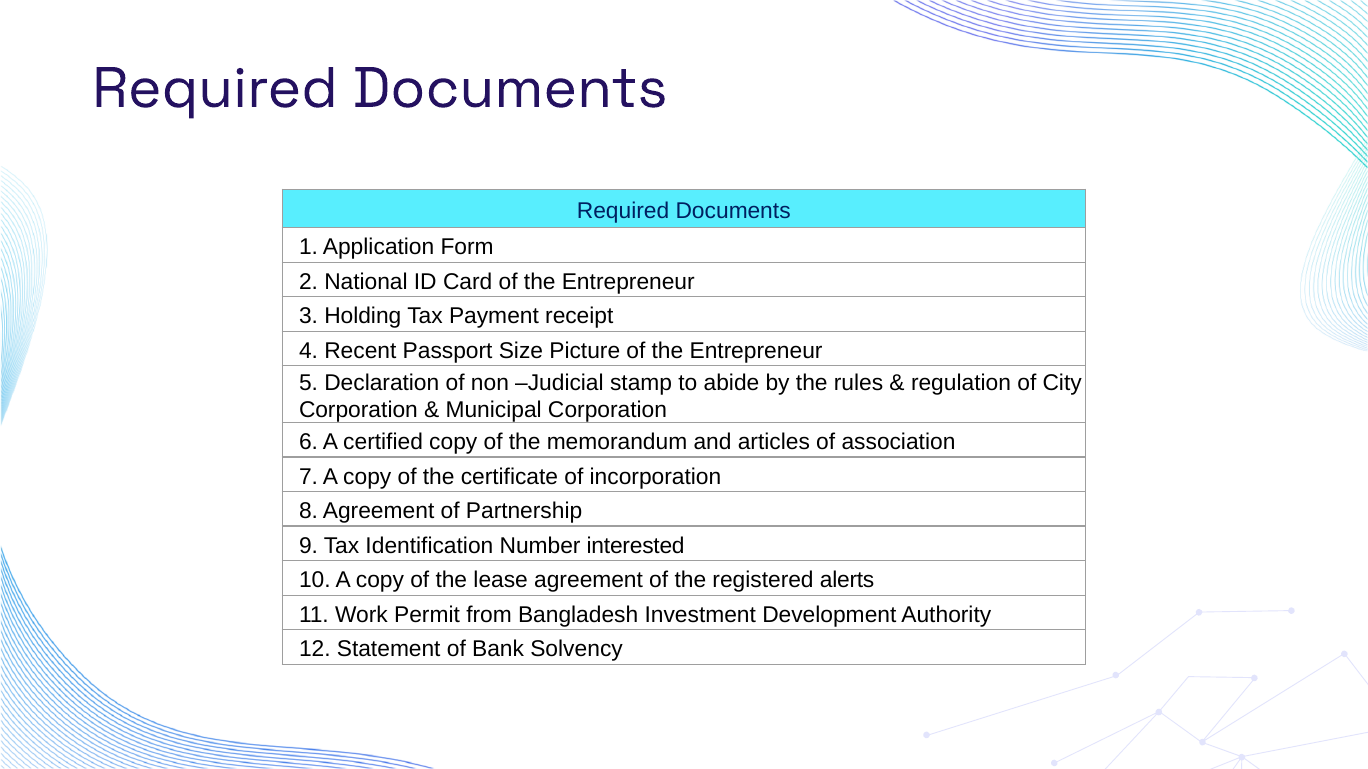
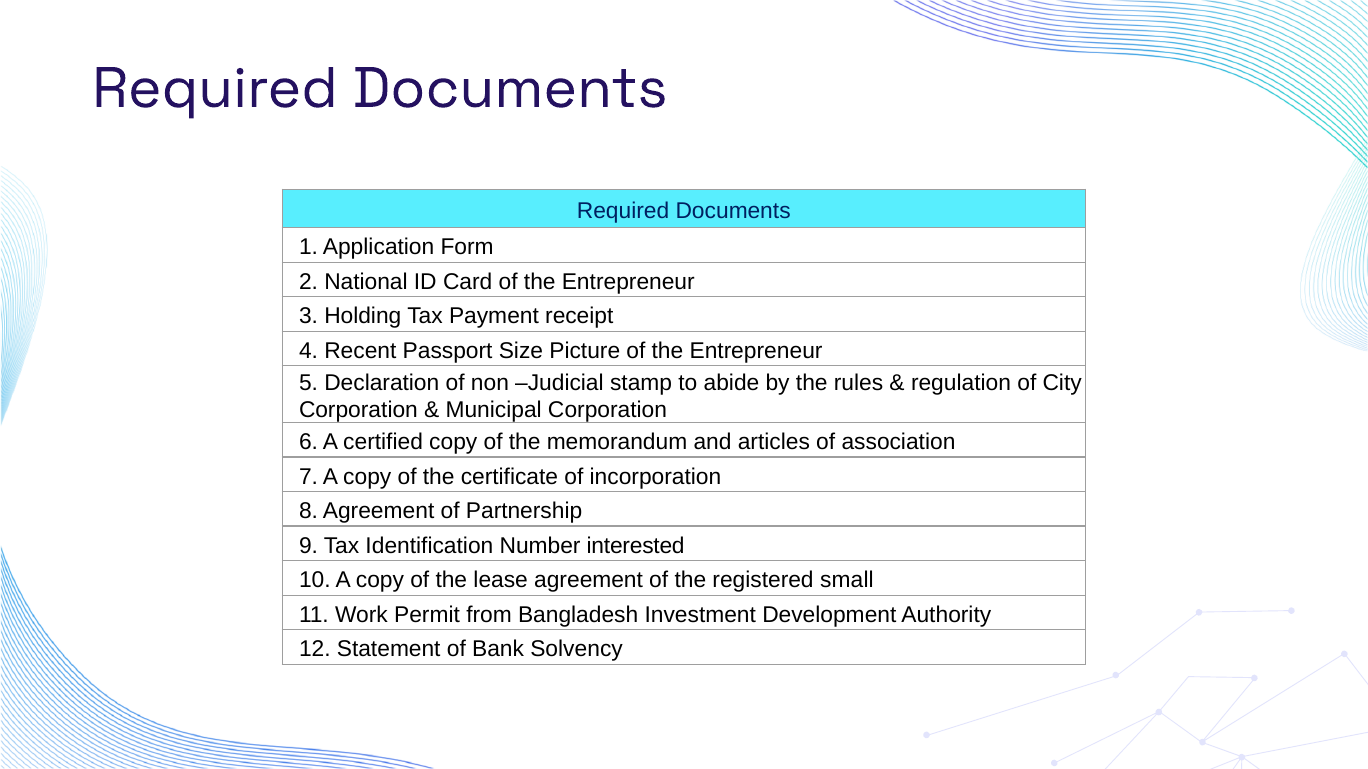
alerts: alerts -> small
